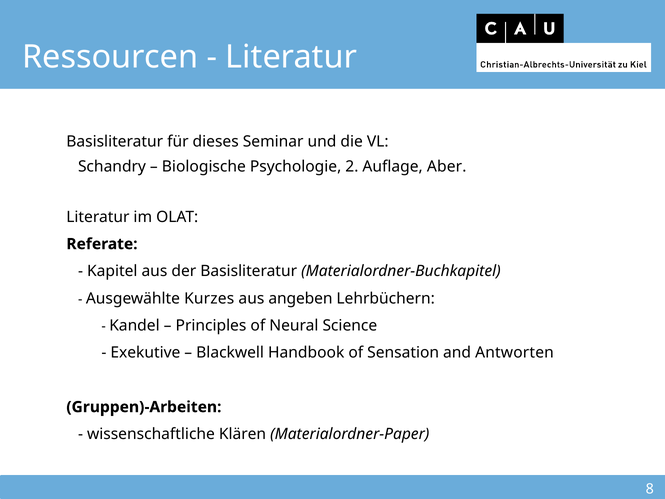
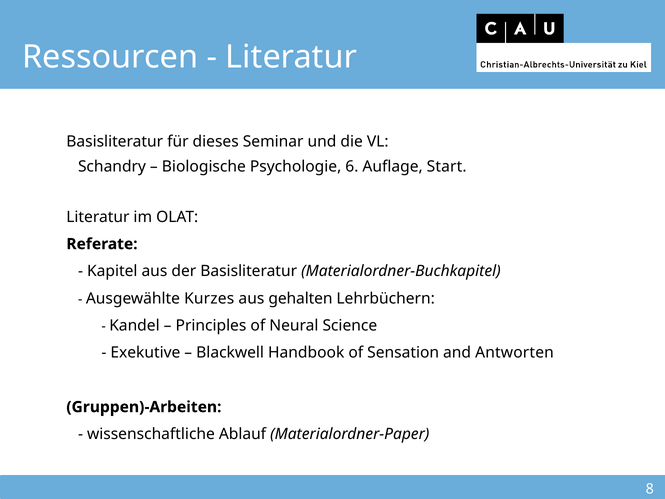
2: 2 -> 6
Aber: Aber -> Start
angeben: angeben -> gehalten
Klären: Klären -> Ablauf
